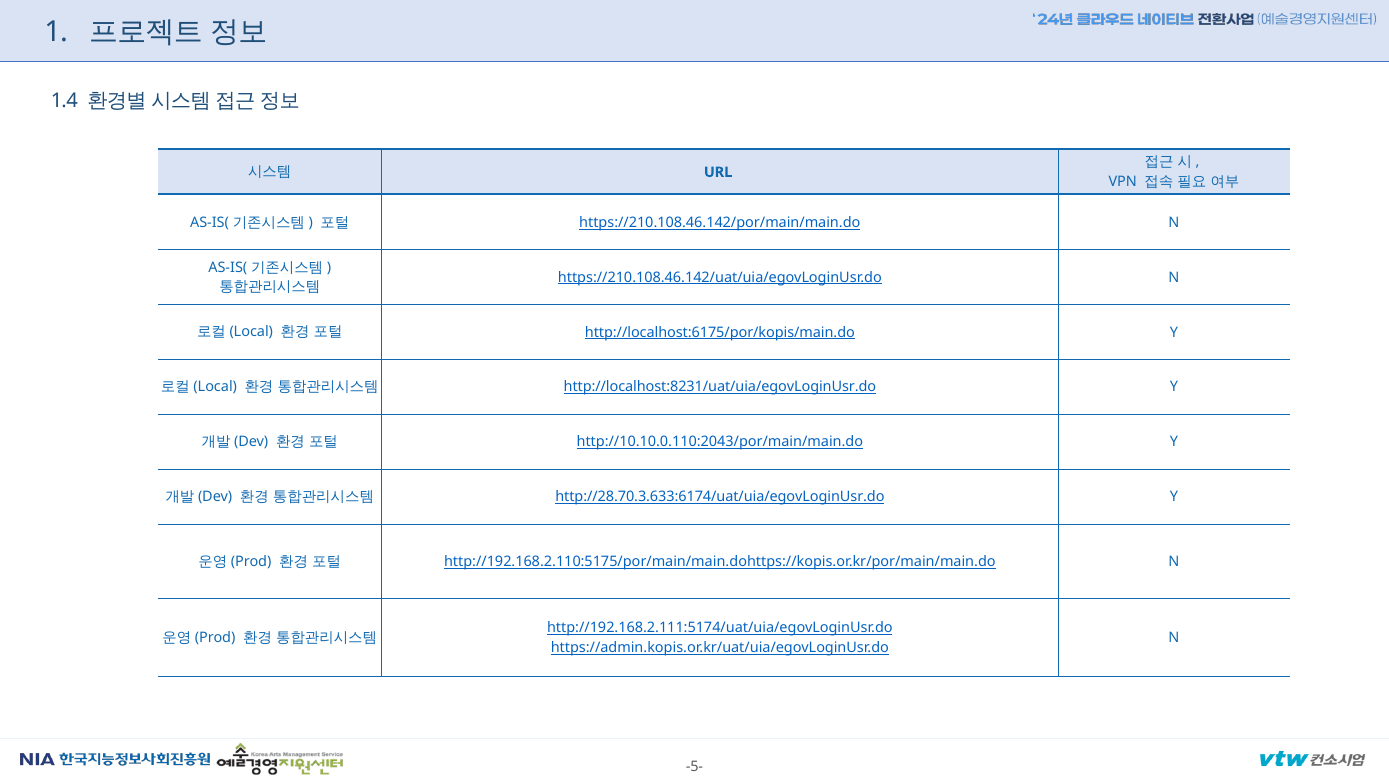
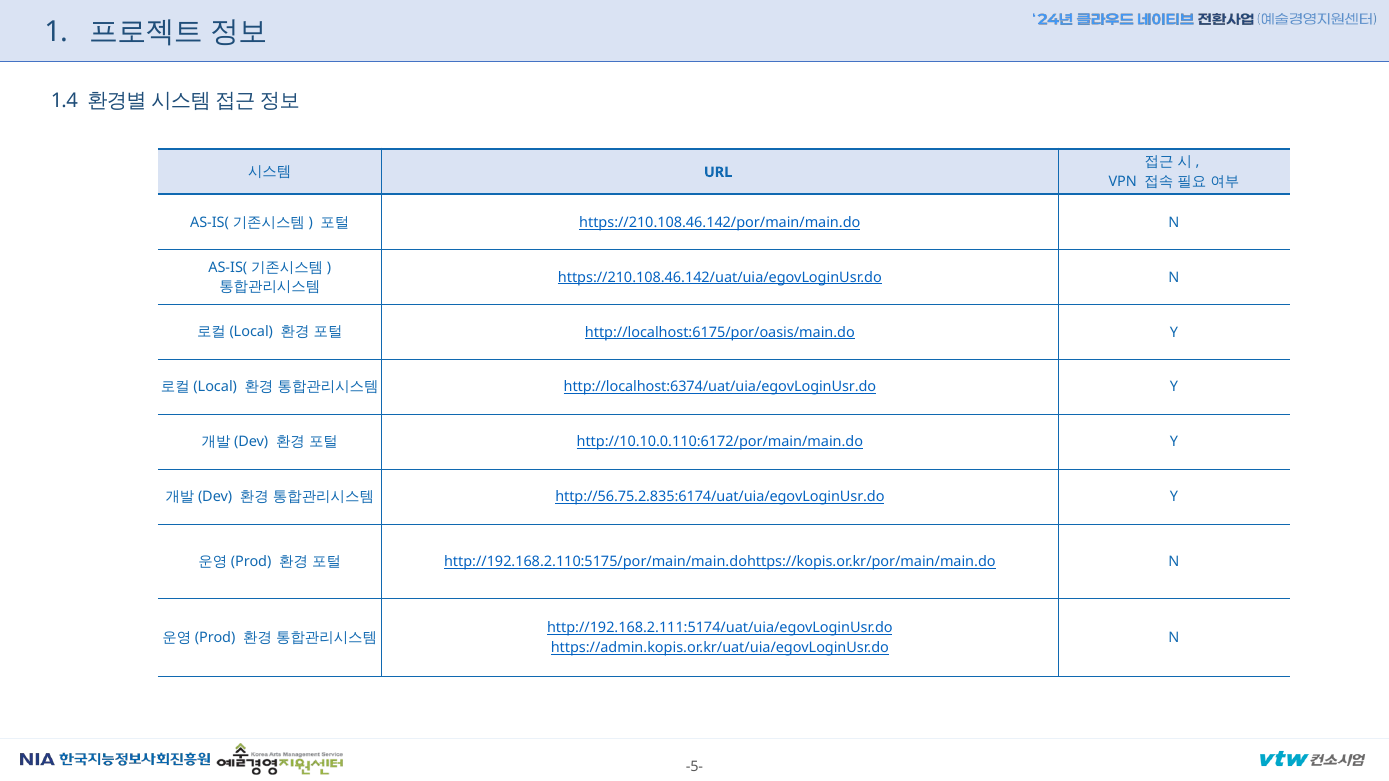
http://localhost:6175/por/kopis/main.do: http://localhost:6175/por/kopis/main.do -> http://localhost:6175/por/oasis/main.do
http://localhost:8231/uat/uia/egovLoginUsr.do: http://localhost:8231/uat/uia/egovLoginUsr.do -> http://localhost:6374/uat/uia/egovLoginUsr.do
http://10.10.0.110:2043/por/main/main.do: http://10.10.0.110:2043/por/main/main.do -> http://10.10.0.110:6172/por/main/main.do
http://28.70.3.633:6174/uat/uia/egovLoginUsr.do: http://28.70.3.633:6174/uat/uia/egovLoginUsr.do -> http://56.75.2.835:6174/uat/uia/egovLoginUsr.do
